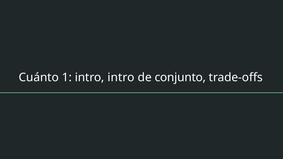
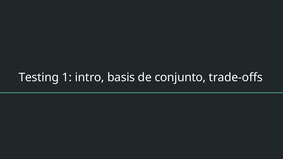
Cuánto: Cuánto -> Testing
intro intro: intro -> basis
